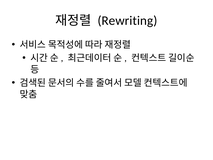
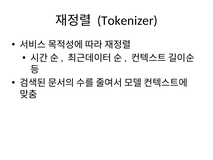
Rewriting: Rewriting -> Tokenizer
